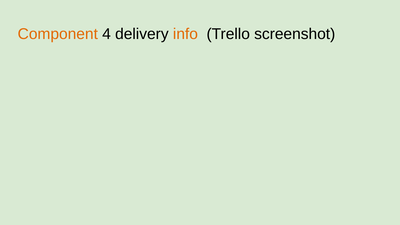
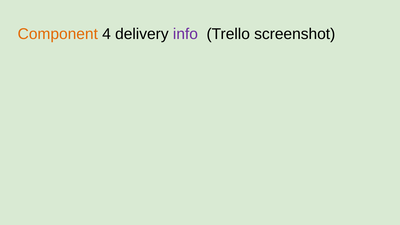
info colour: orange -> purple
